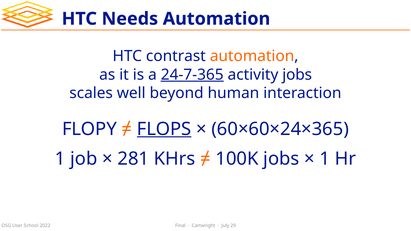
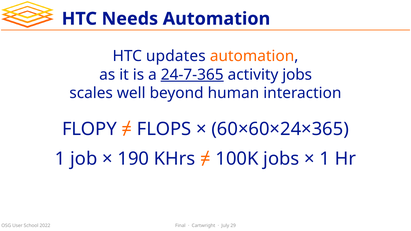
contrast: contrast -> updates
FLOPS underline: present -> none
281: 281 -> 190
